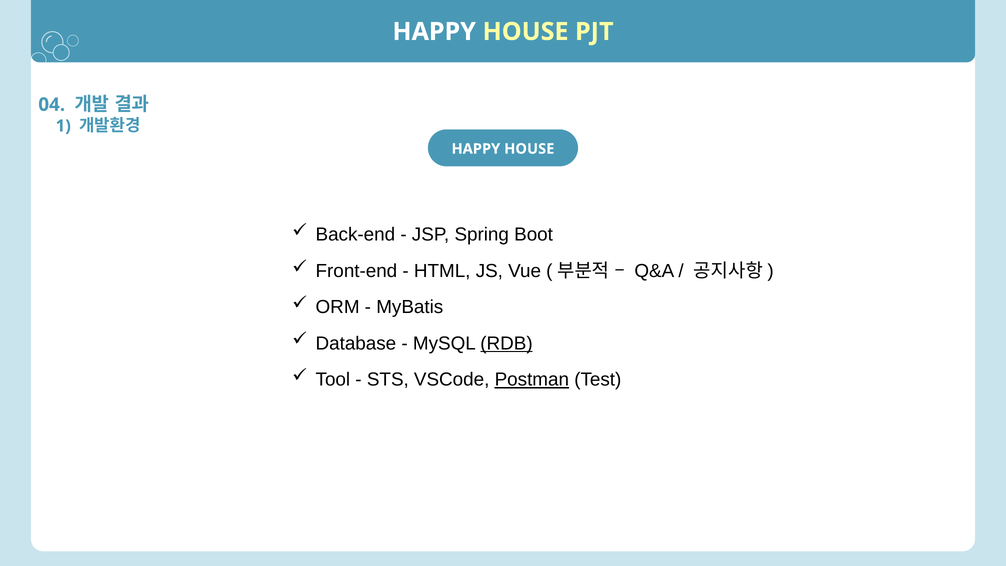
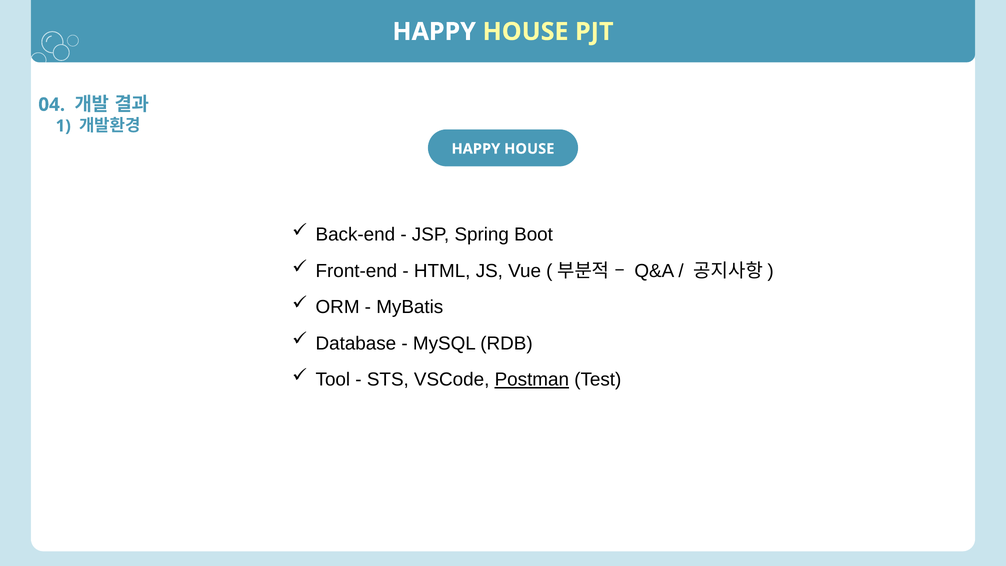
RDB underline: present -> none
